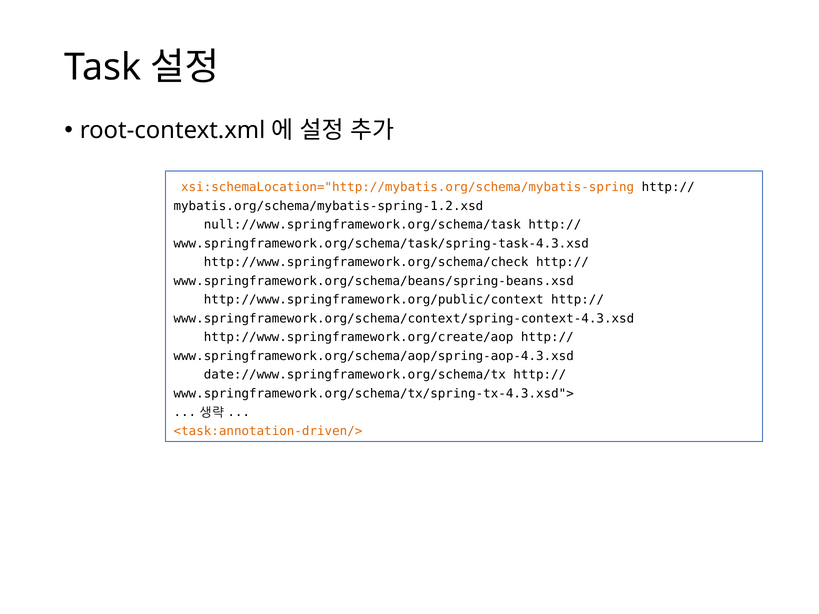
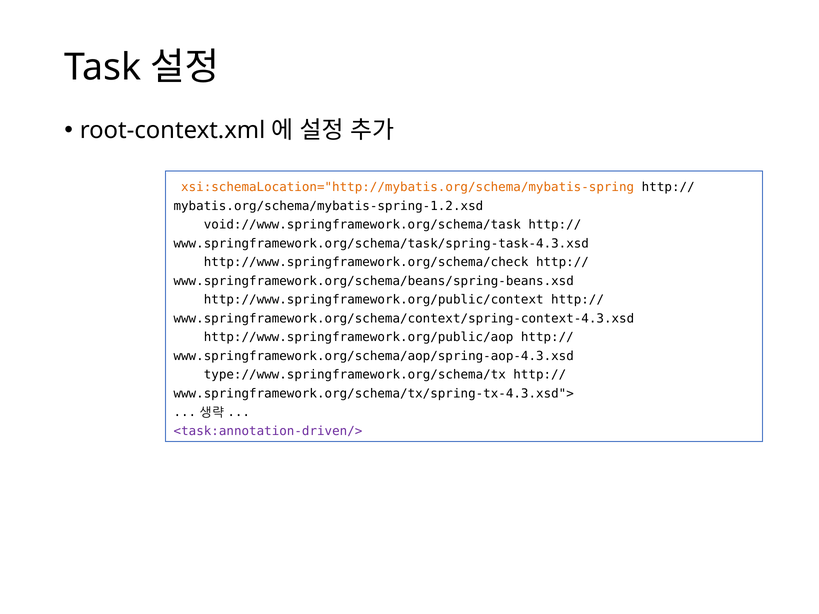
null://www.springframework.org/schema/task: null://www.springframework.org/schema/task -> void://www.springframework.org/schema/task
http://www.springframework.org/create/aop: http://www.springframework.org/create/aop -> http://www.springframework.org/public/aop
date://www.springframework.org/schema/tx: date://www.springframework.org/schema/tx -> type://www.springframework.org/schema/tx
<task:annotation-driven/> colour: orange -> purple
